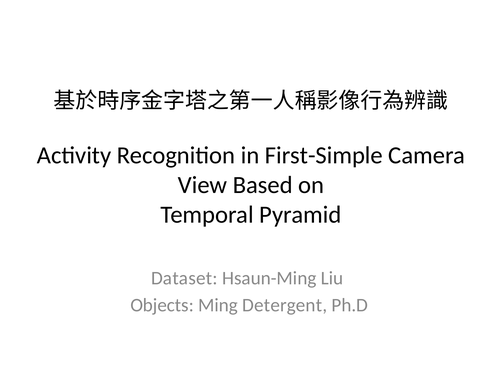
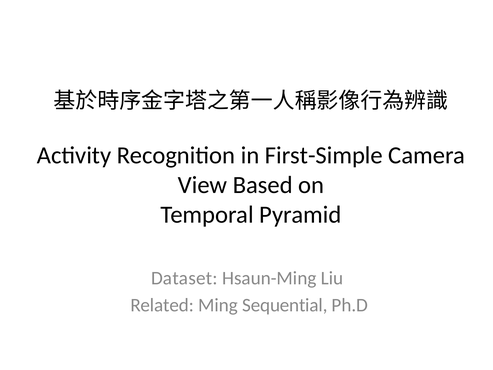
Objects: Objects -> Related
Detergent: Detergent -> Sequential
